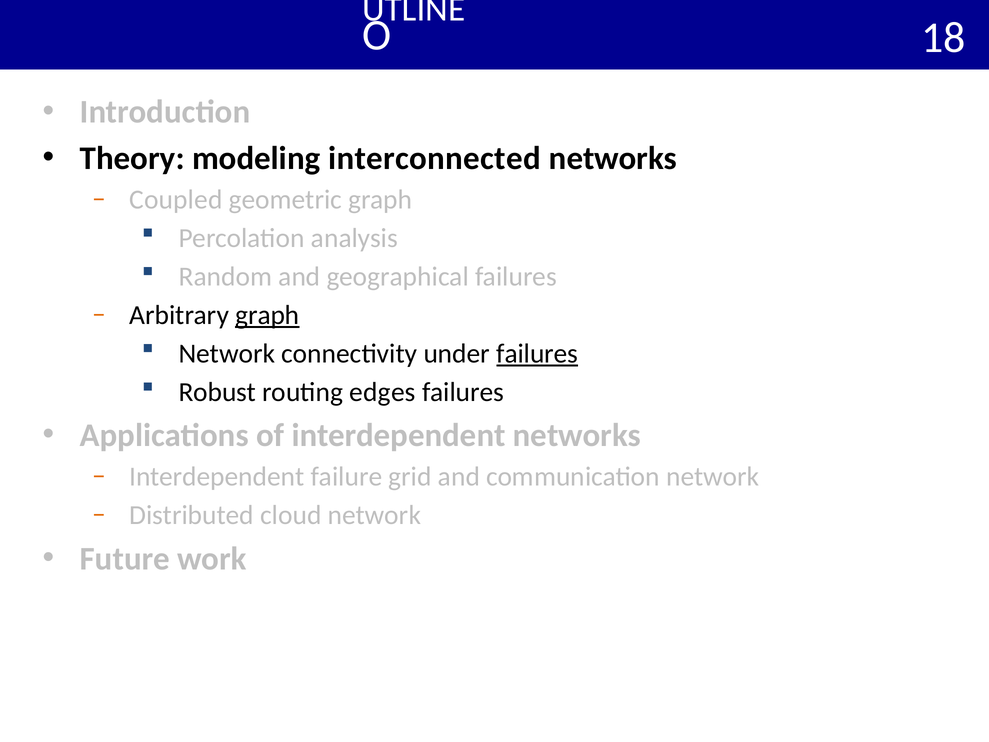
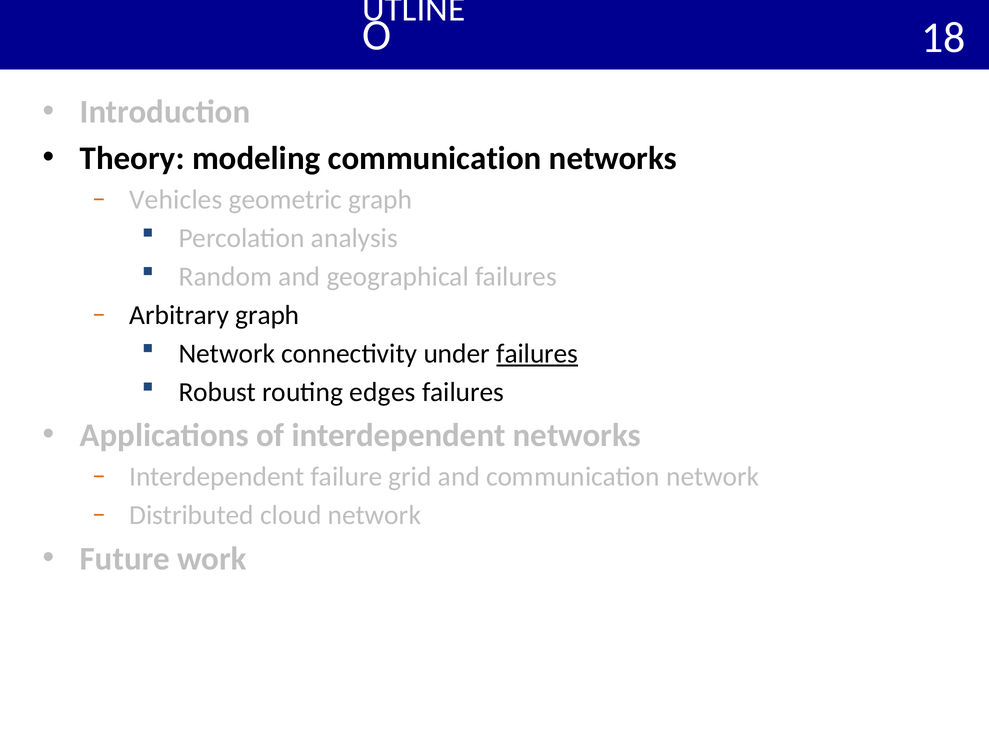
modeling interconnected: interconnected -> communication
Coupled: Coupled -> Vehicles
graph at (267, 315) underline: present -> none
